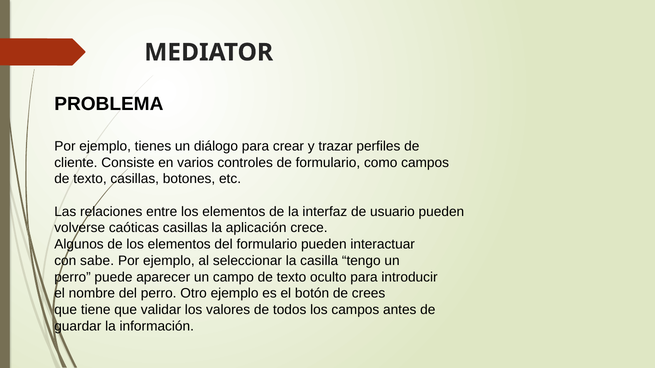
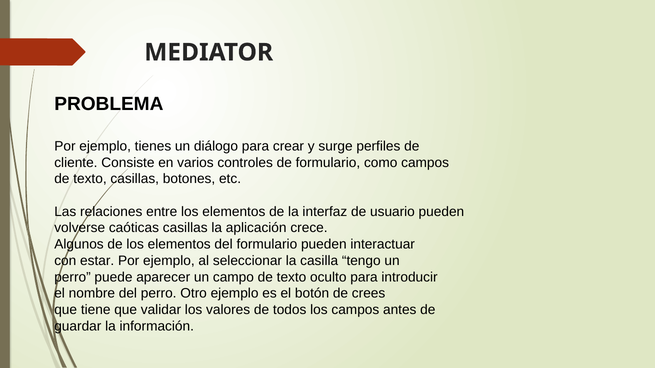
trazar: trazar -> surge
sabe: sabe -> estar
